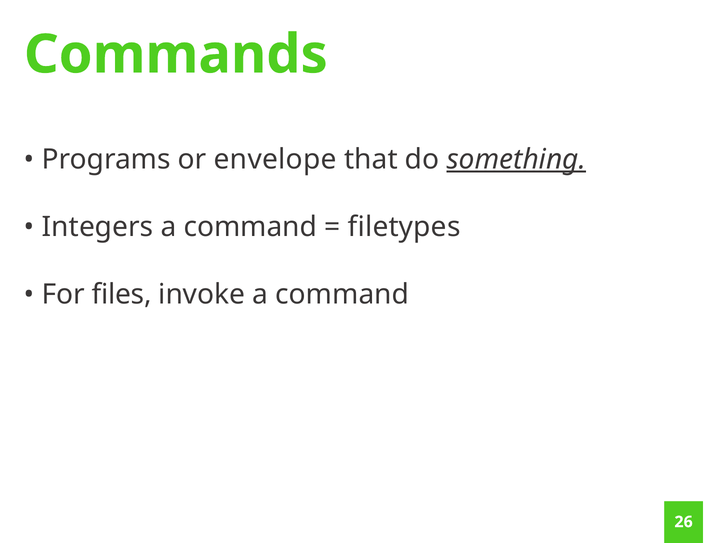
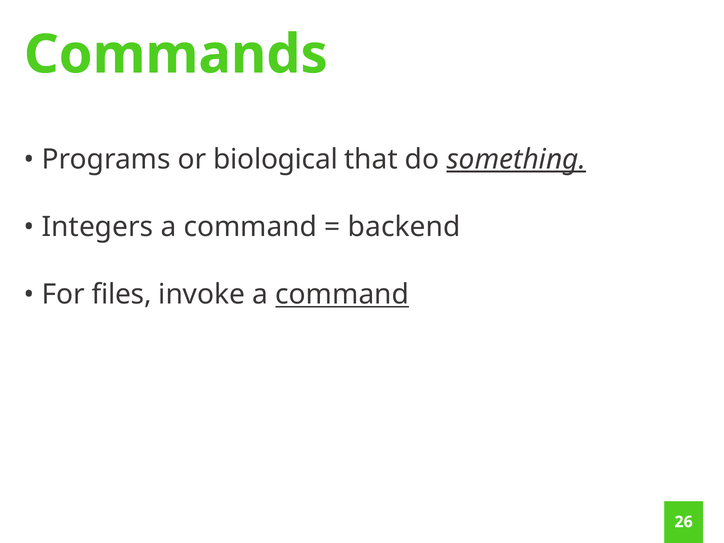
envelope: envelope -> biological
filetypes: filetypes -> backend
command at (342, 295) underline: none -> present
